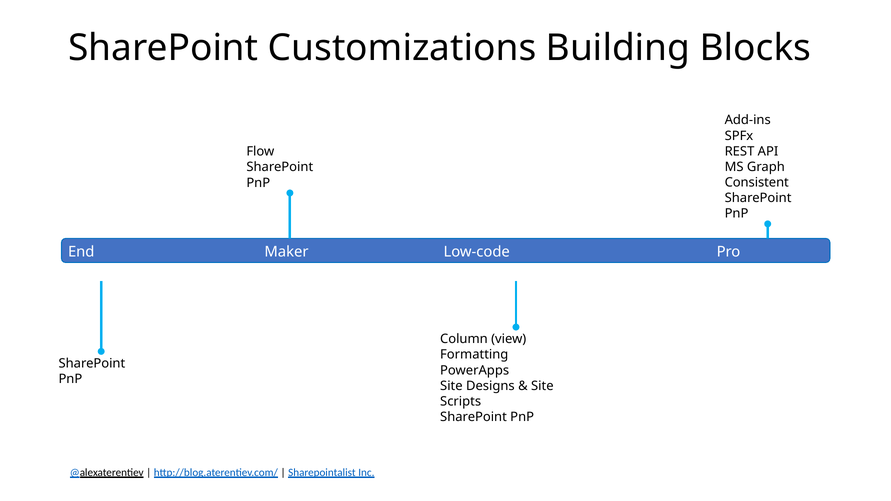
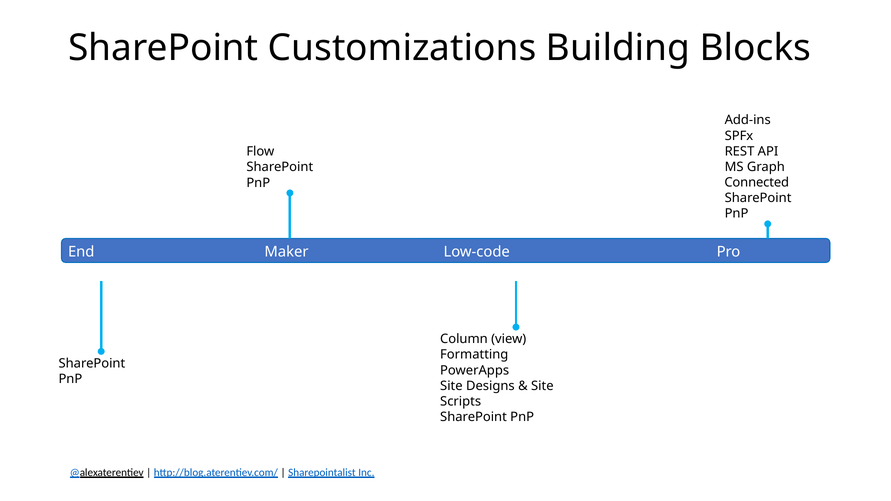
Consistent: Consistent -> Connected
